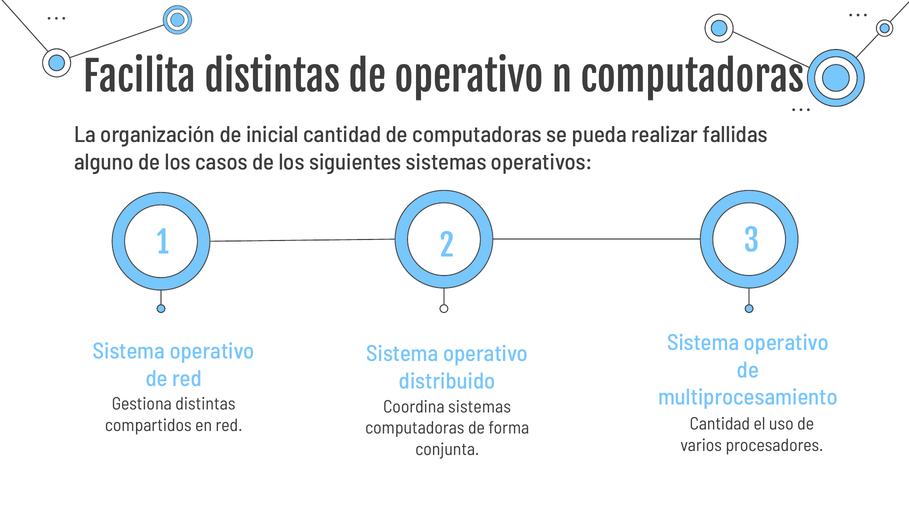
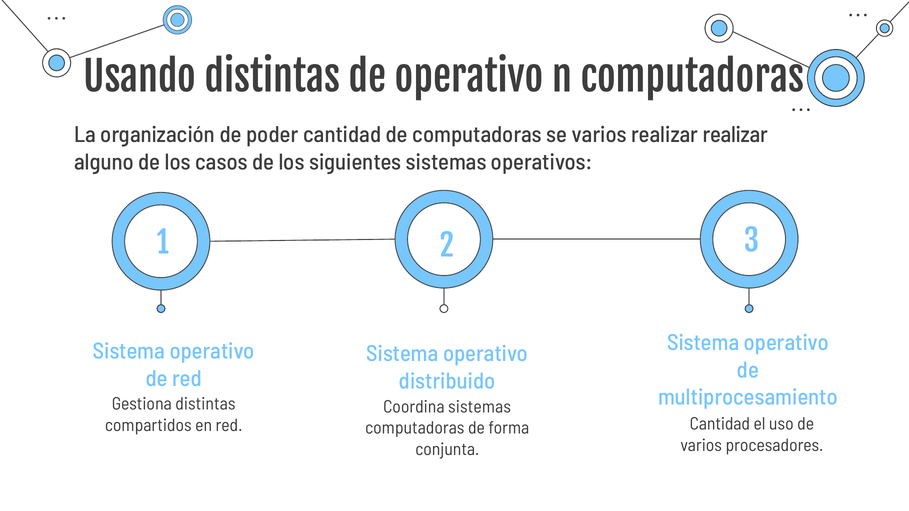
Facilita: Facilita -> Usando
inicial: inicial -> poder
se pueda: pueda -> varios
realizar fallidas: fallidas -> realizar
